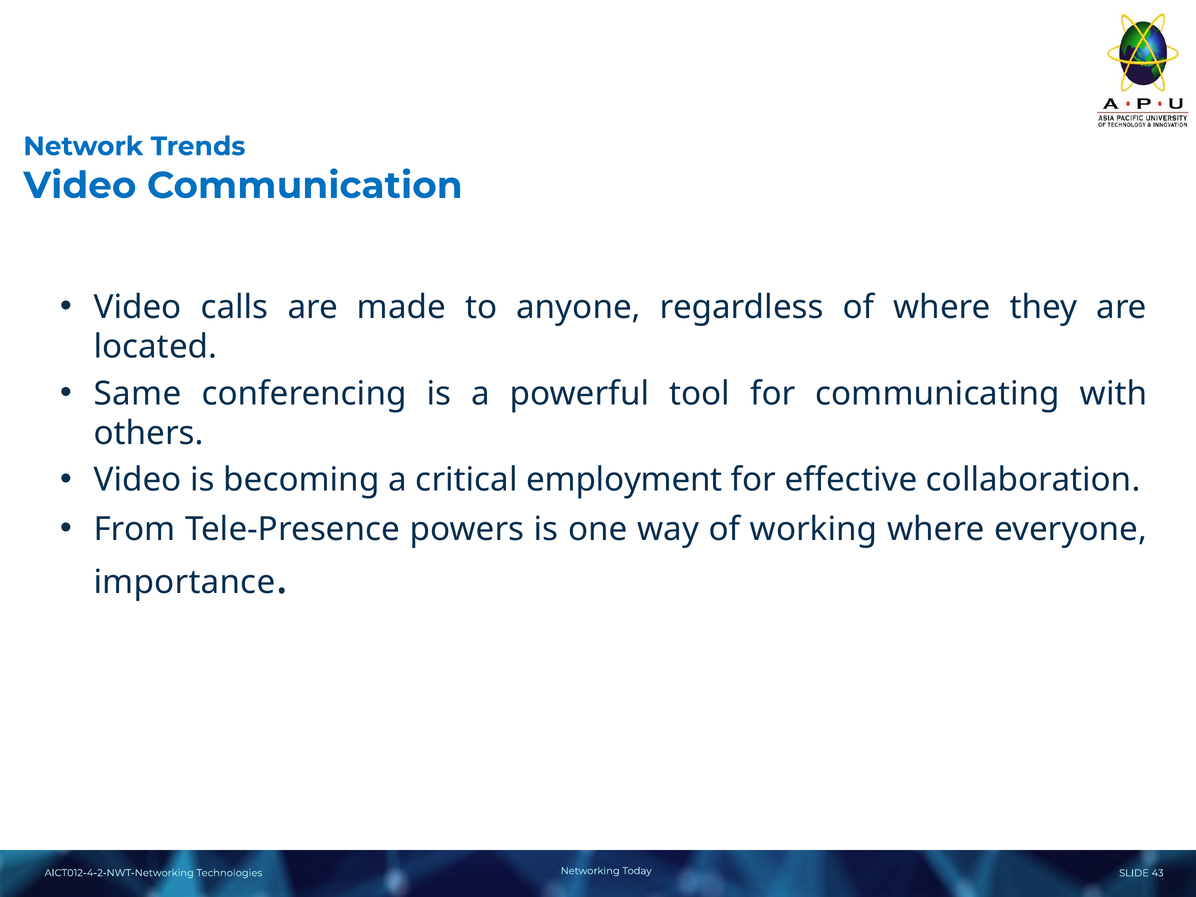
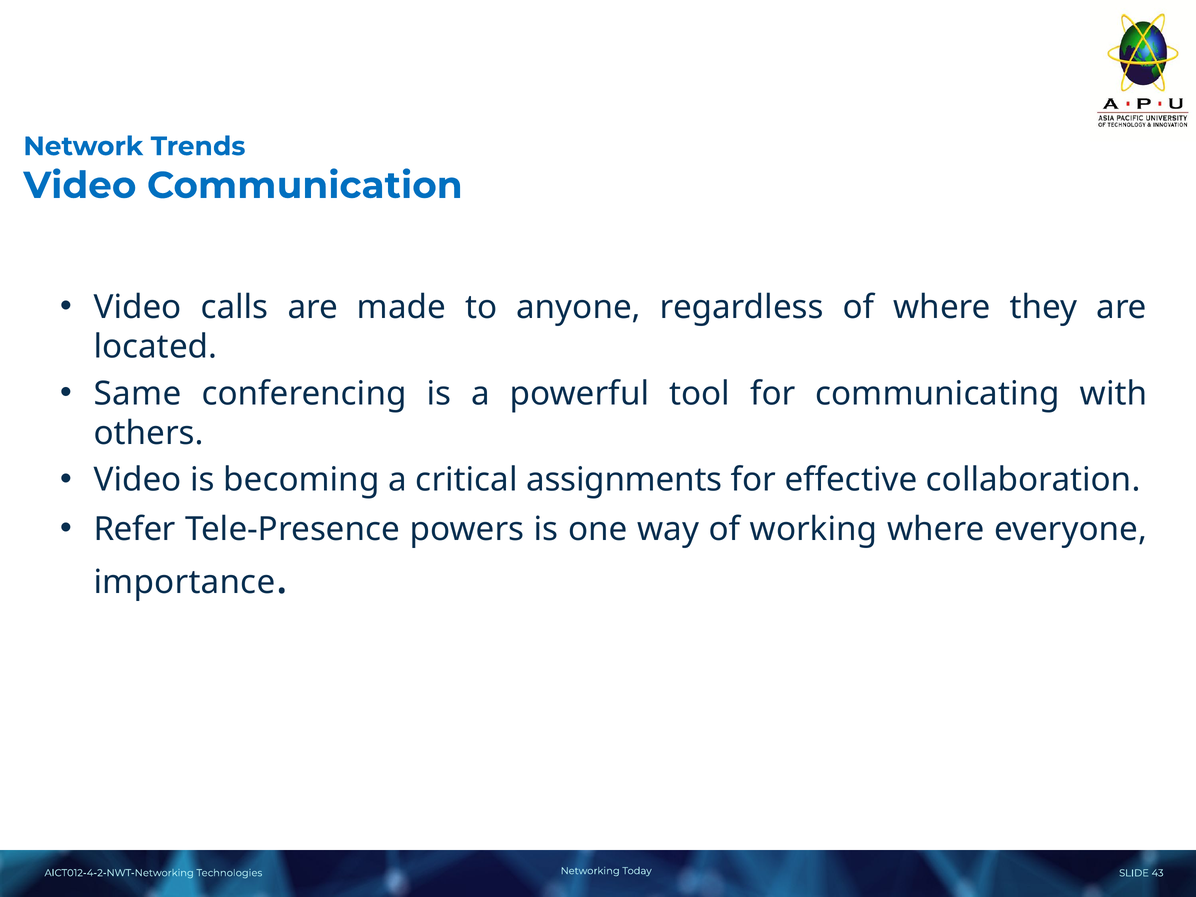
employment: employment -> assignments
From: From -> Refer
